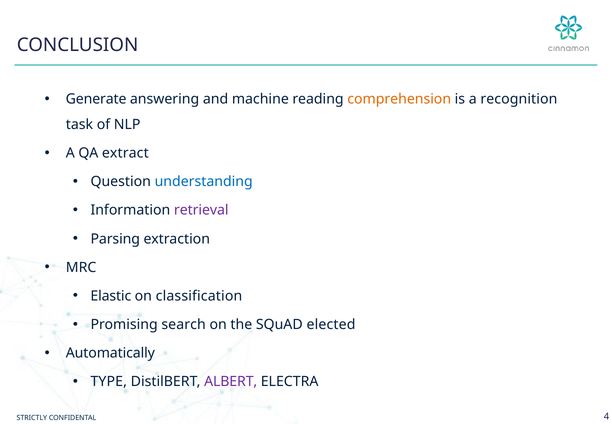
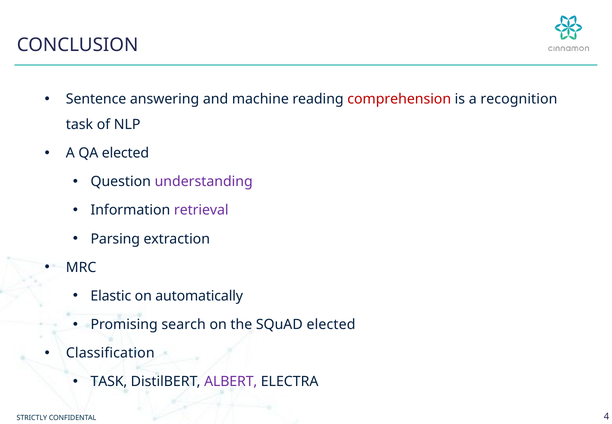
Generate: Generate -> Sentence
comprehension colour: orange -> red
QA extract: extract -> elected
understanding colour: blue -> purple
classification: classification -> automatically
Automatically: Automatically -> Classification
TYPE at (109, 382): TYPE -> TASK
